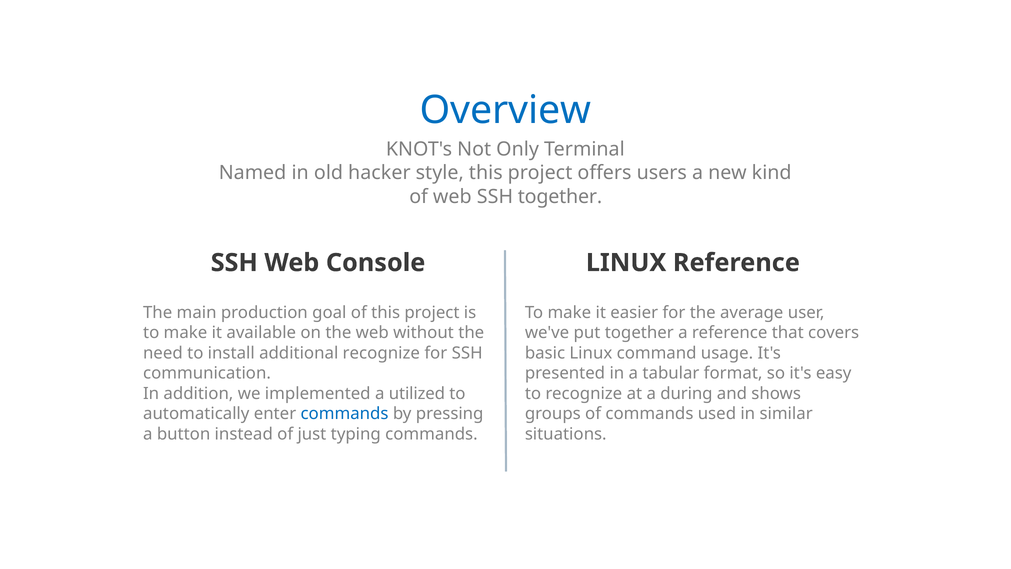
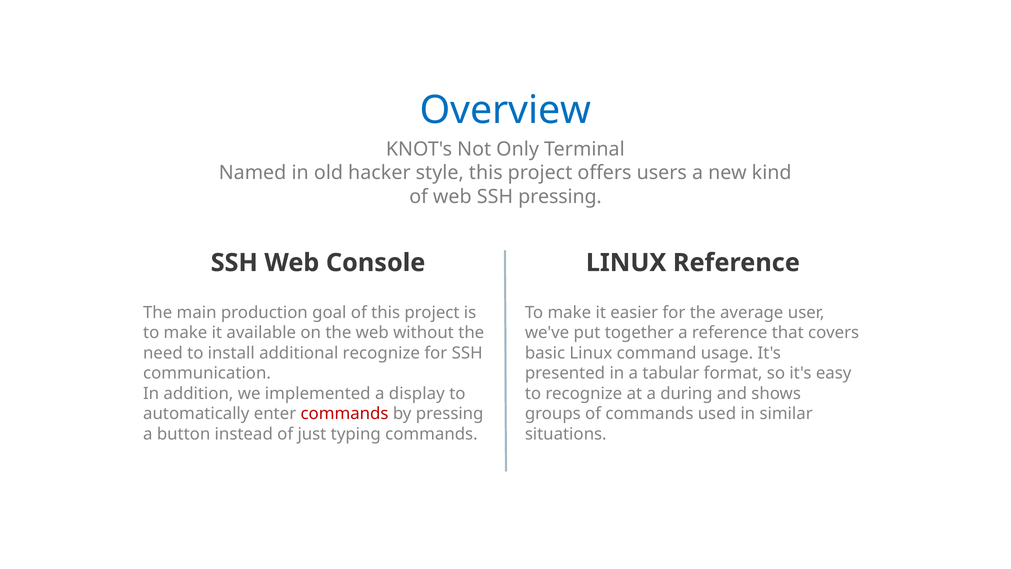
SSH together: together -> pressing
utilized: utilized -> display
commands at (345, 414) colour: blue -> red
